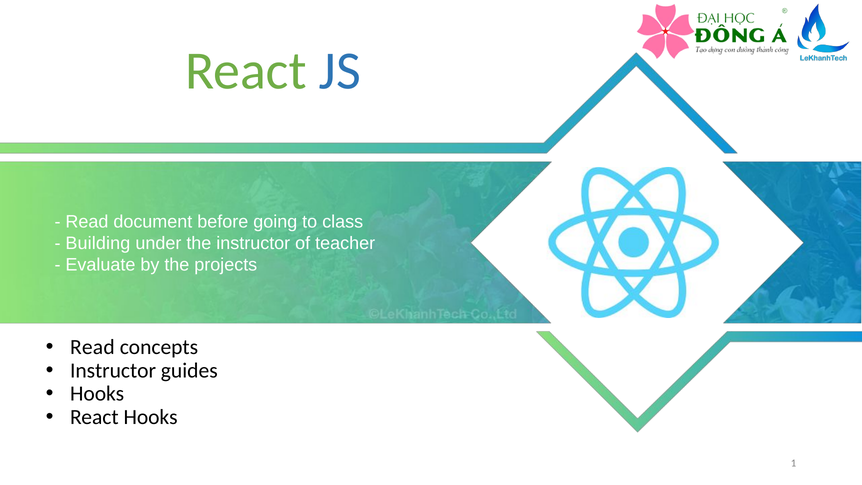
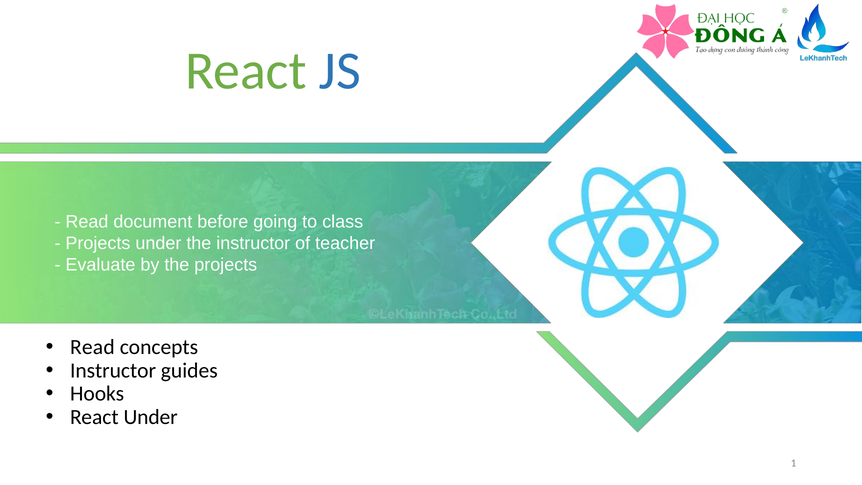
Building at (98, 243): Building -> Projects
React Hooks: Hooks -> Under
